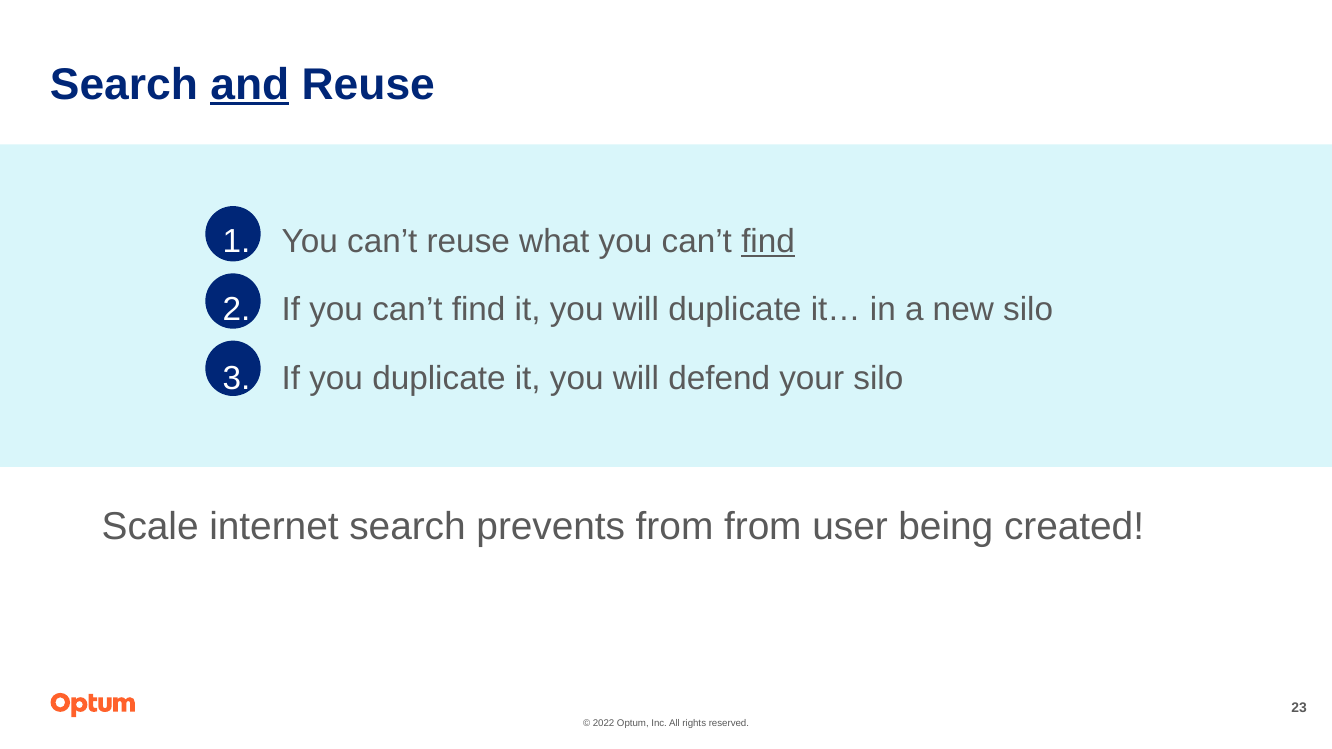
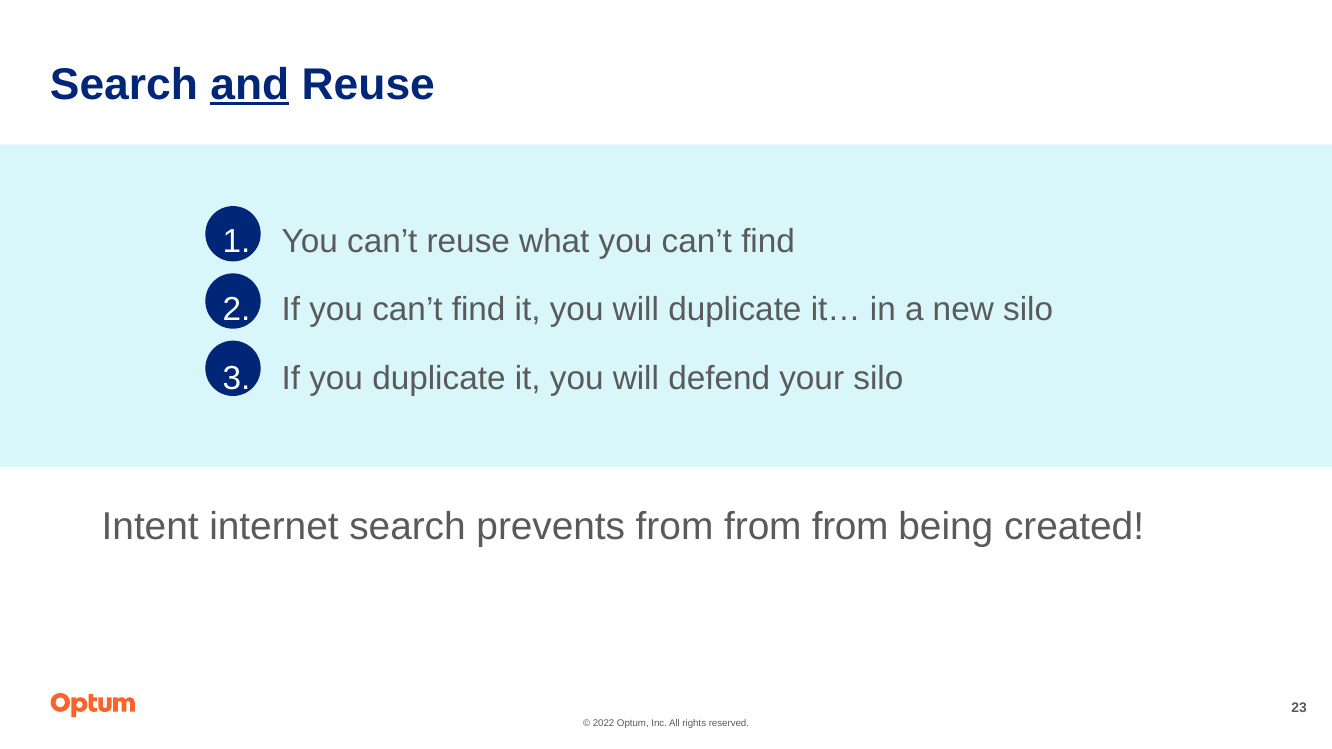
find at (768, 242) underline: present -> none
Scale: Scale -> Intent
user at (850, 527): user -> from
